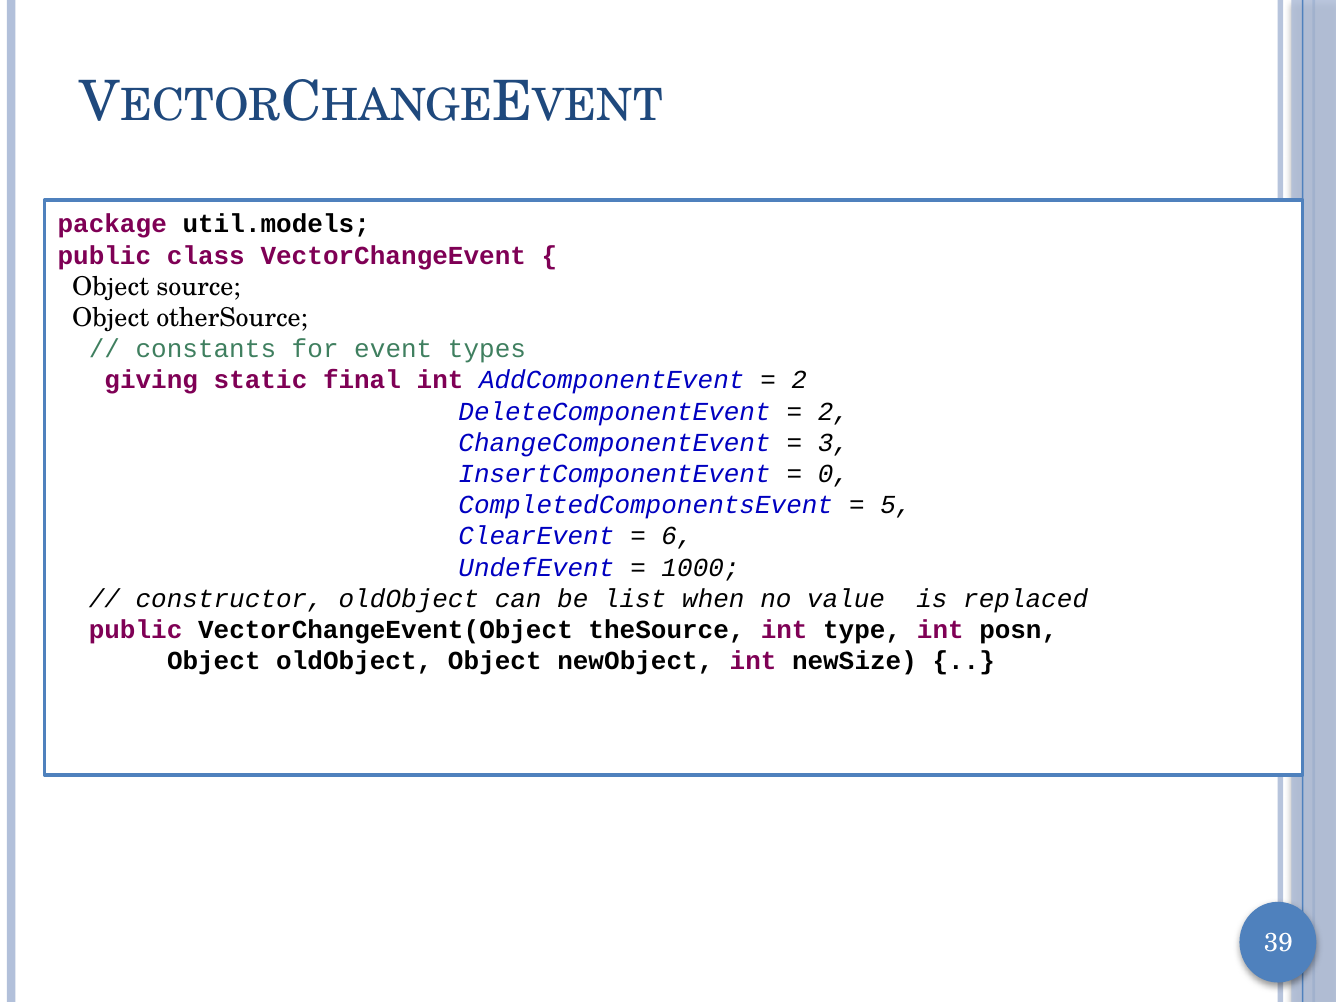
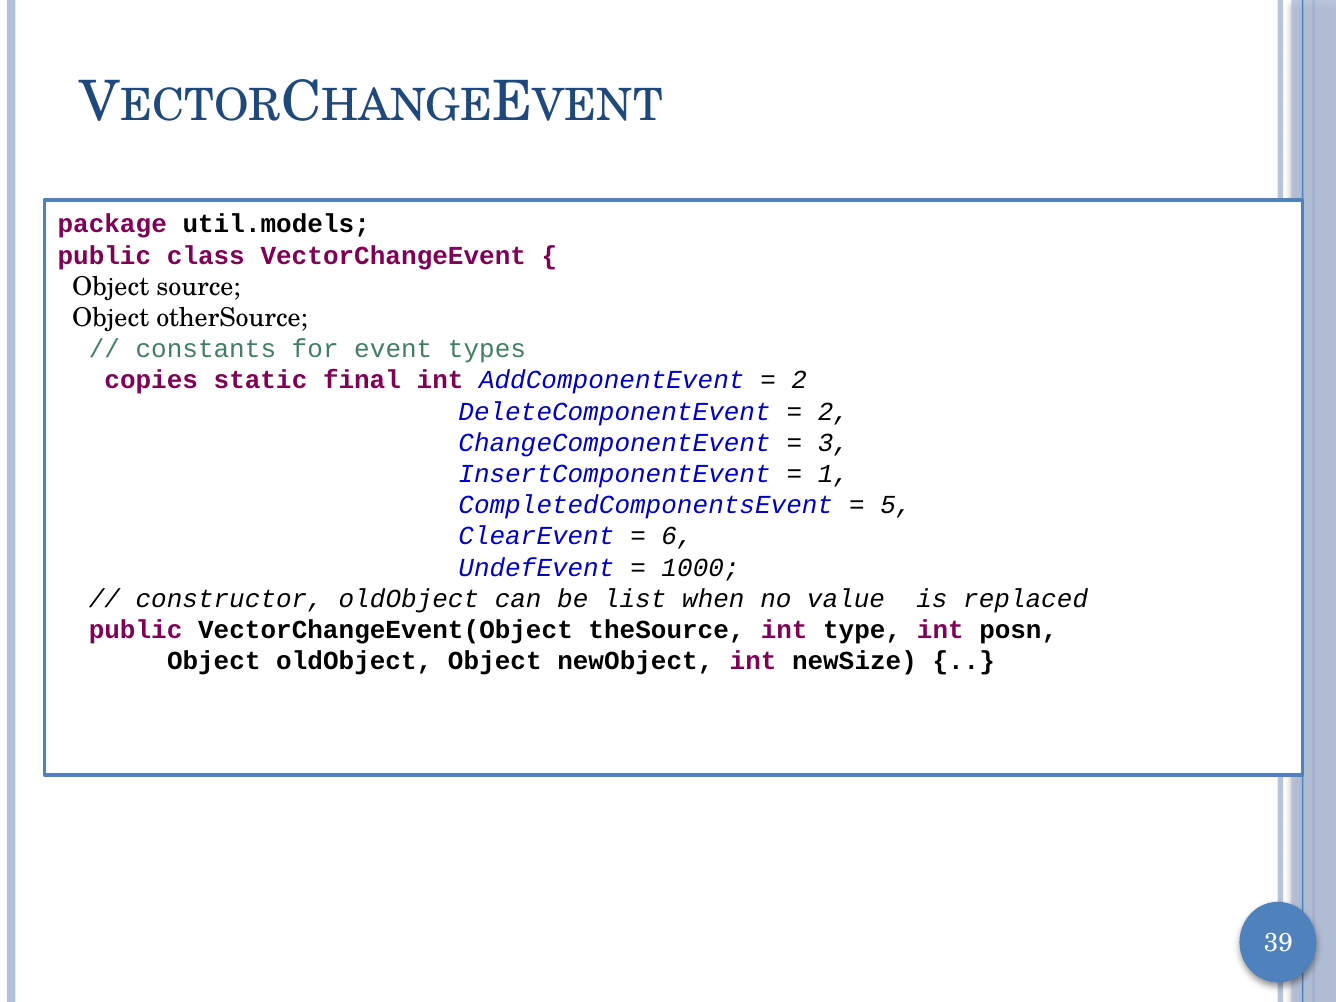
giving: giving -> copies
0: 0 -> 1
